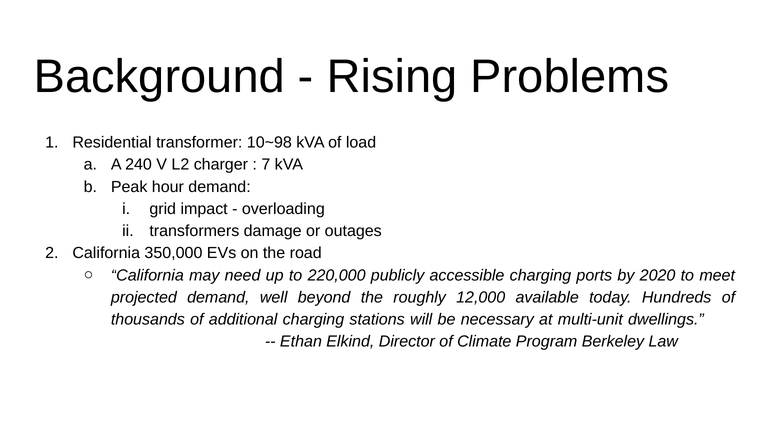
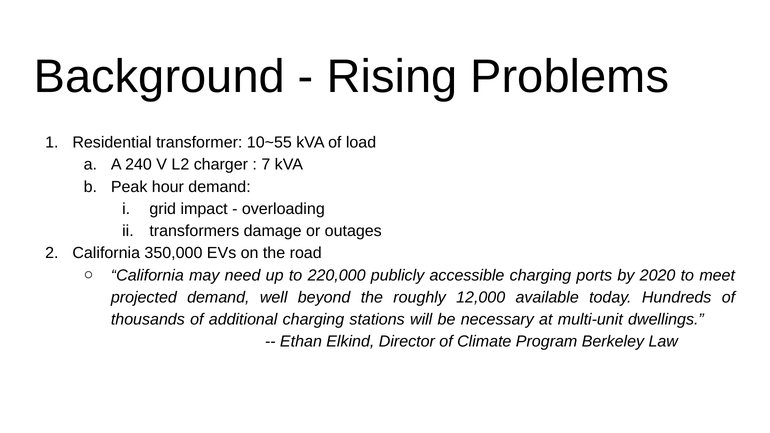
10~98: 10~98 -> 10~55
